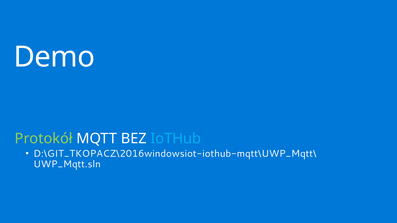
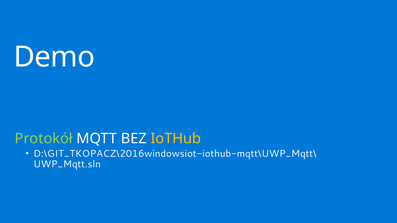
IoTHub colour: light blue -> yellow
